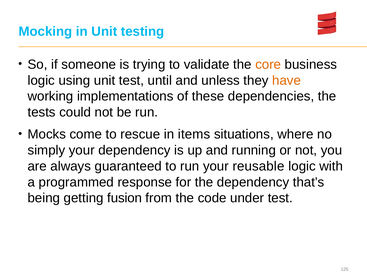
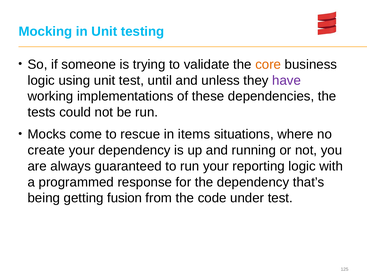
have colour: orange -> purple
simply: simply -> create
reusable: reusable -> reporting
